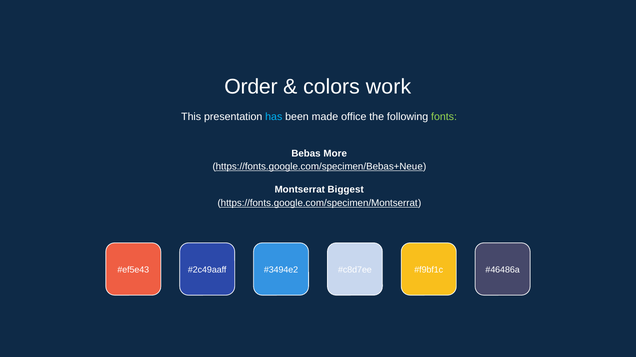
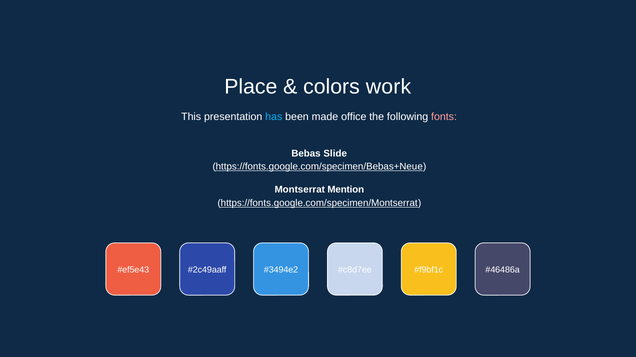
Order: Order -> Place
fonts colour: light green -> pink
More: More -> Slide
Biggest: Biggest -> Mention
